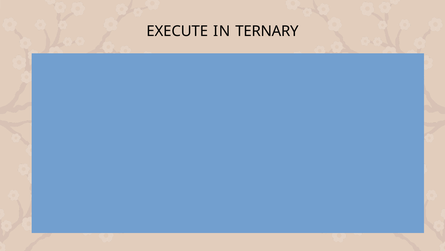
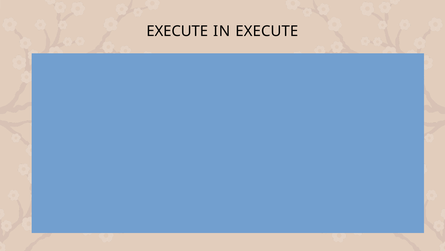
IN TERNARY: TERNARY -> EXECUTE
